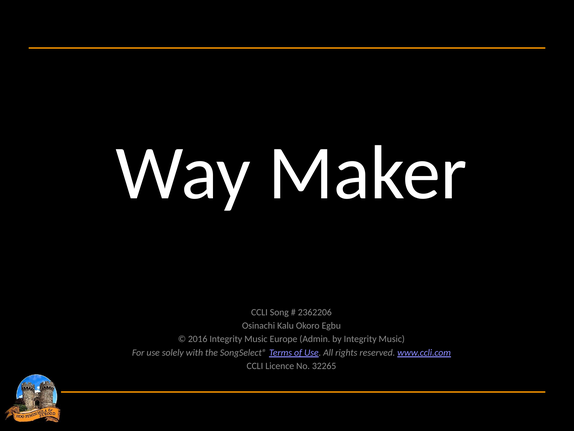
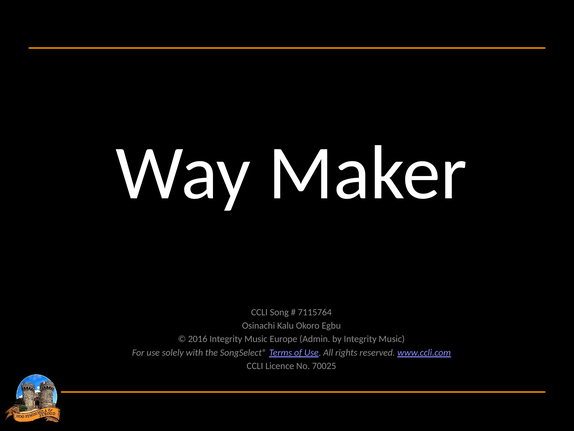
2362206: 2362206 -> 7115764
32265: 32265 -> 70025
